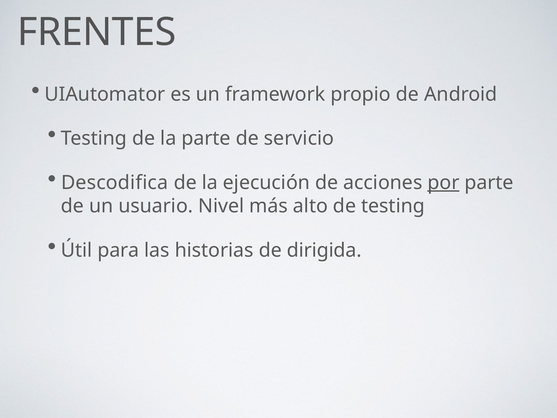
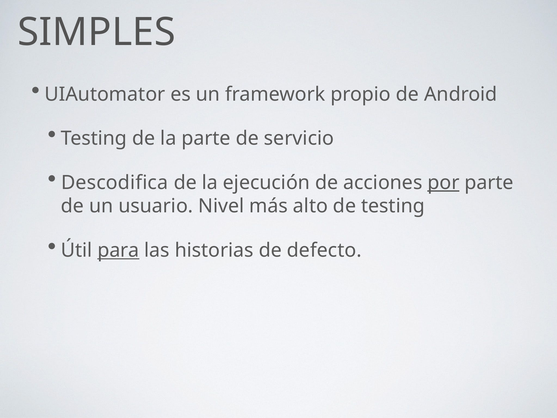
FRENTES: FRENTES -> SIMPLES
para underline: none -> present
dirigida: dirigida -> defecto
